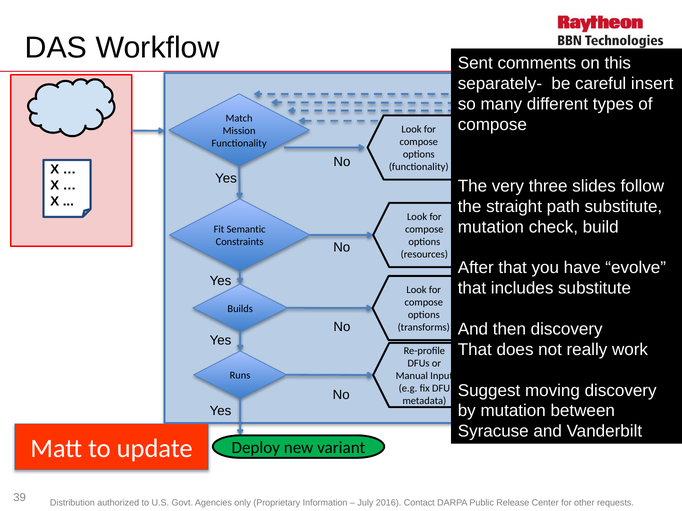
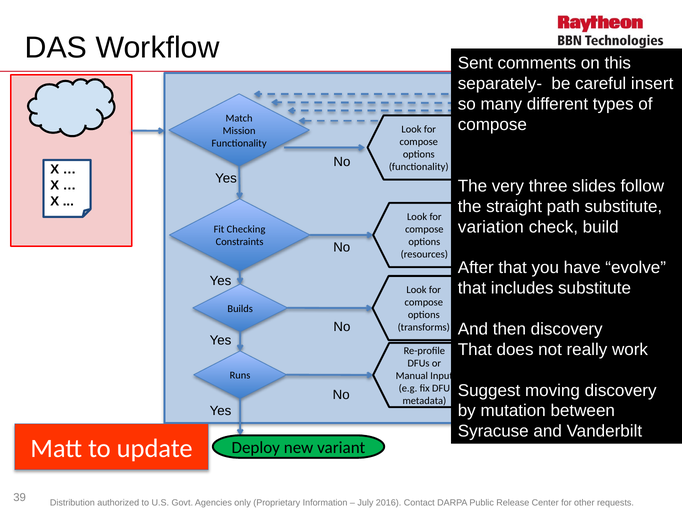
mutation at (491, 227): mutation -> variation
Semantic: Semantic -> Checking
